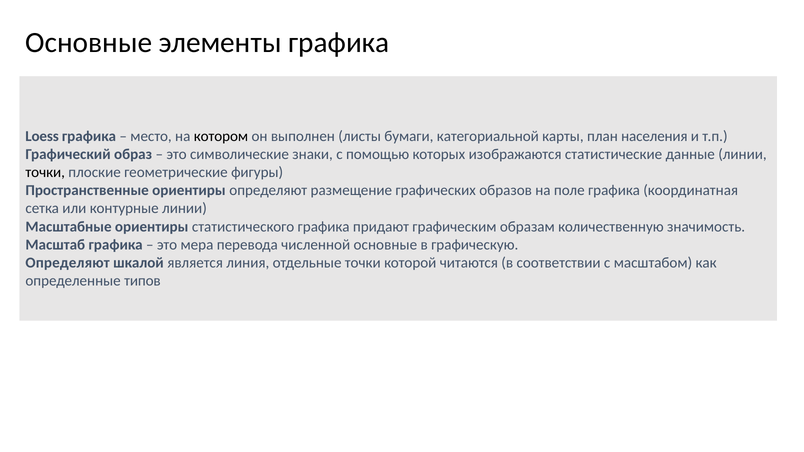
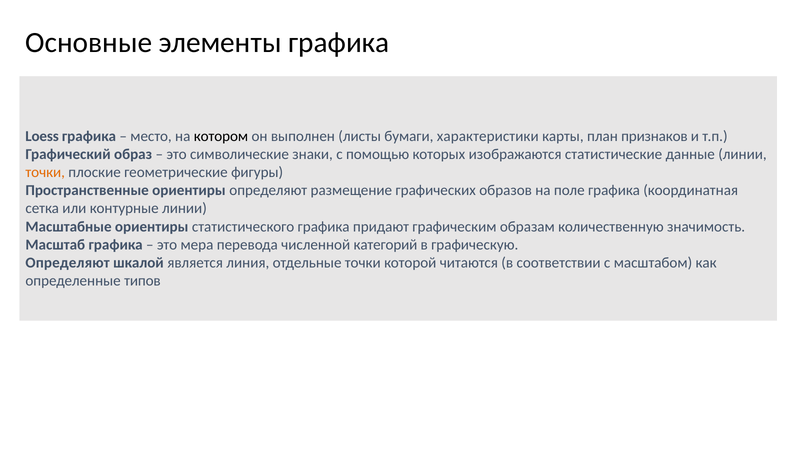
категориальной: категориальной -> характеристики
населения: населения -> признаков
точки at (45, 172) colour: black -> orange
численной основные: основные -> категорий
